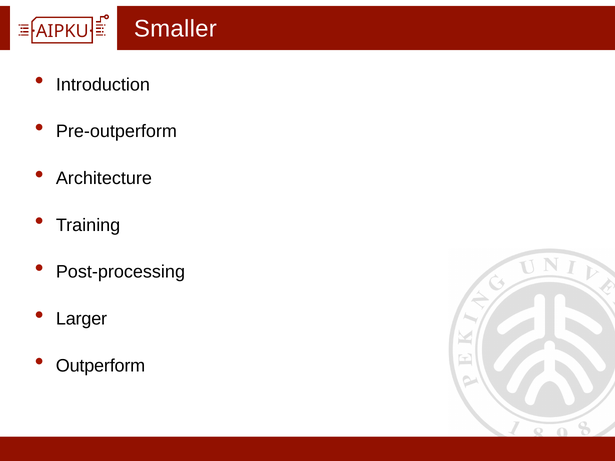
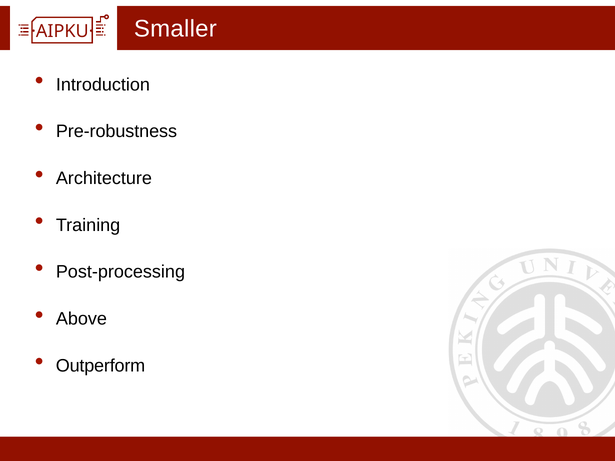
Pre-outperform: Pre-outperform -> Pre-robustness
Larger: Larger -> Above
